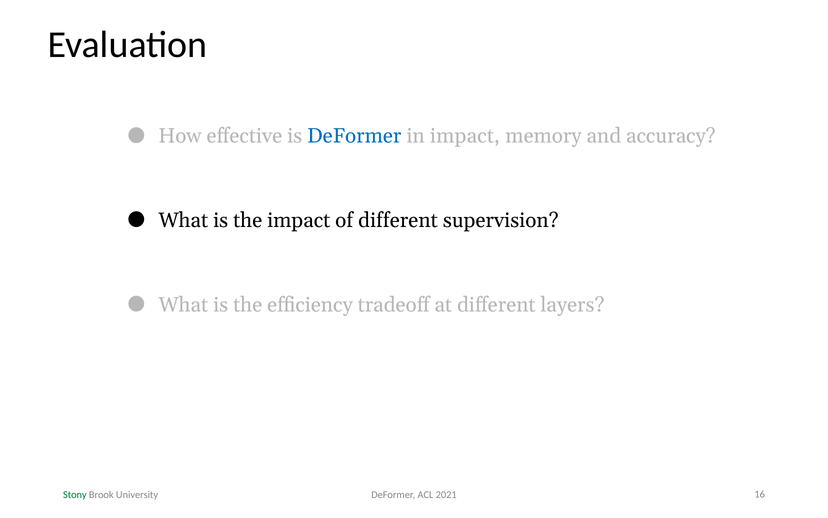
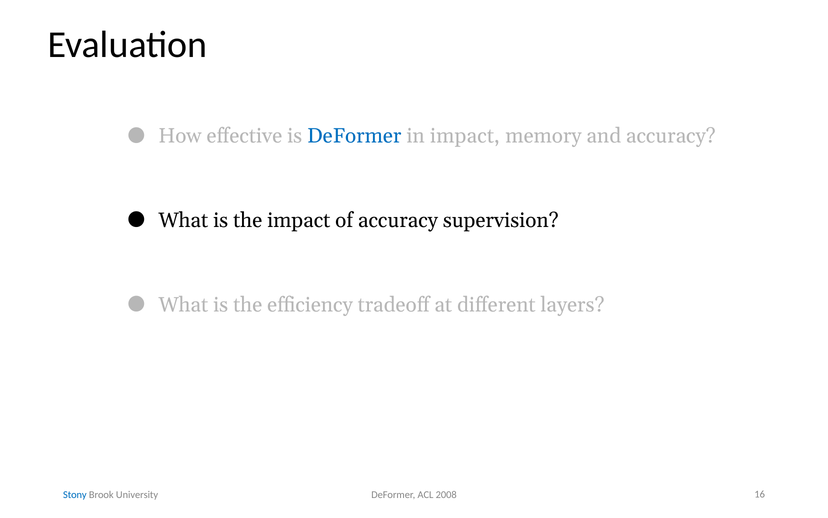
of different: different -> accuracy
Stony colour: green -> blue
2021: 2021 -> 2008
